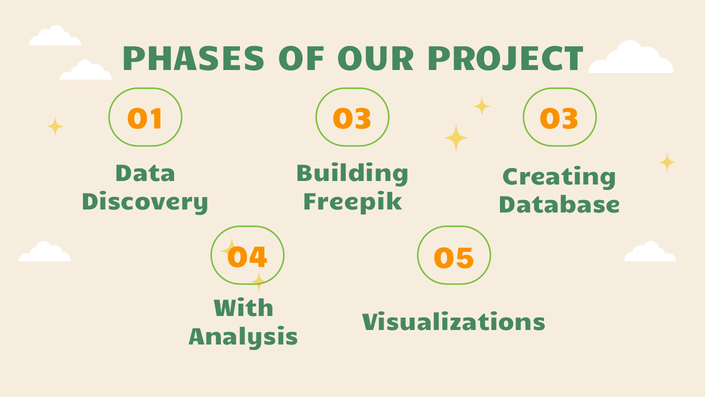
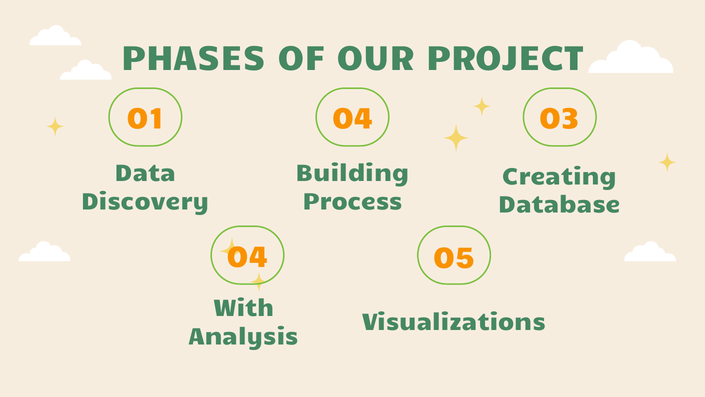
01 03: 03 -> 04
Freepik: Freepik -> Process
